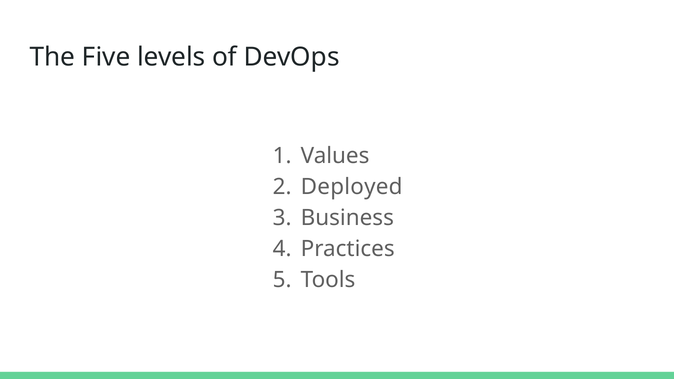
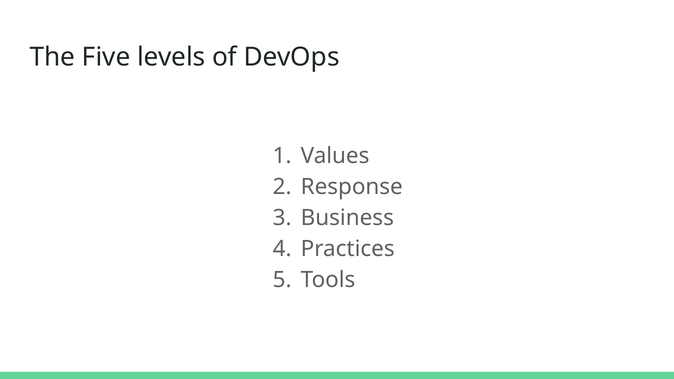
Deployed: Deployed -> Response
